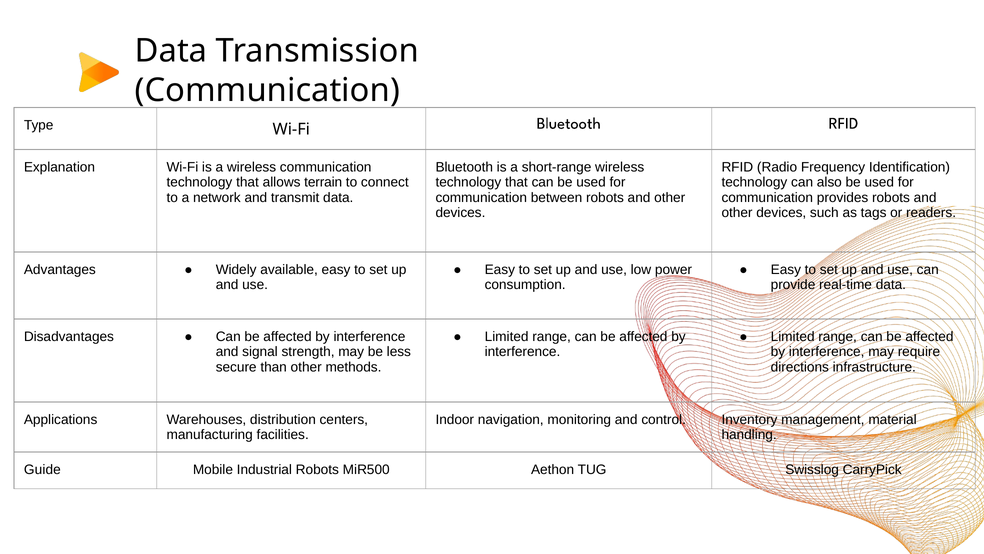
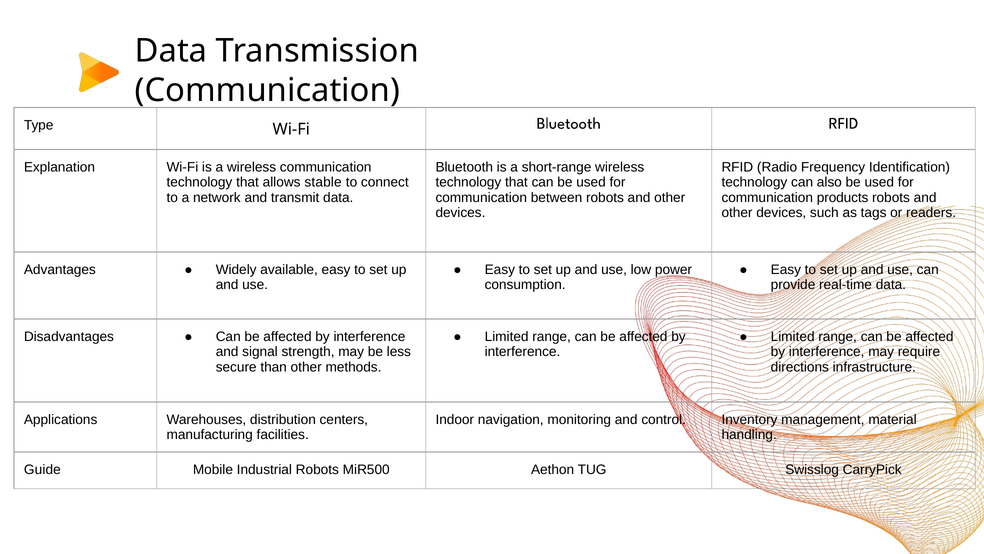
terrain: terrain -> stable
provides: provides -> products
